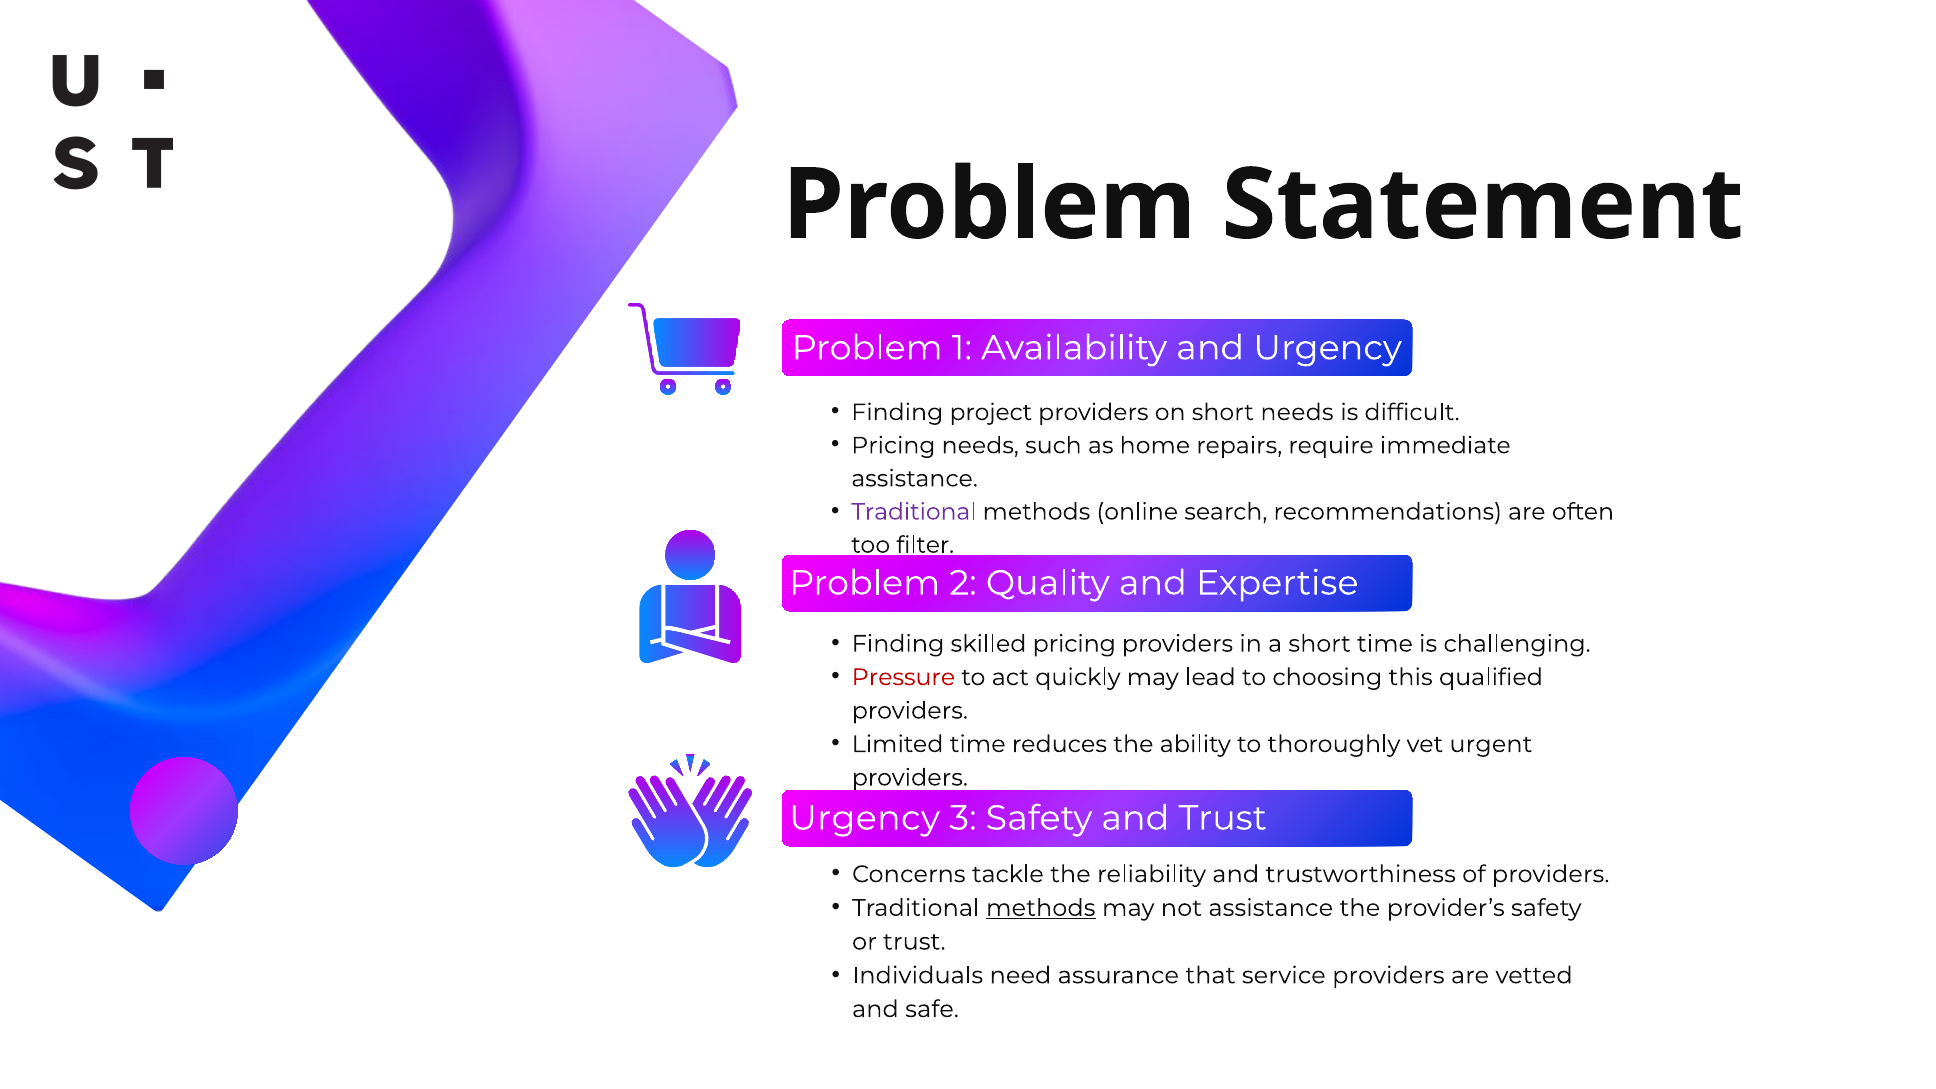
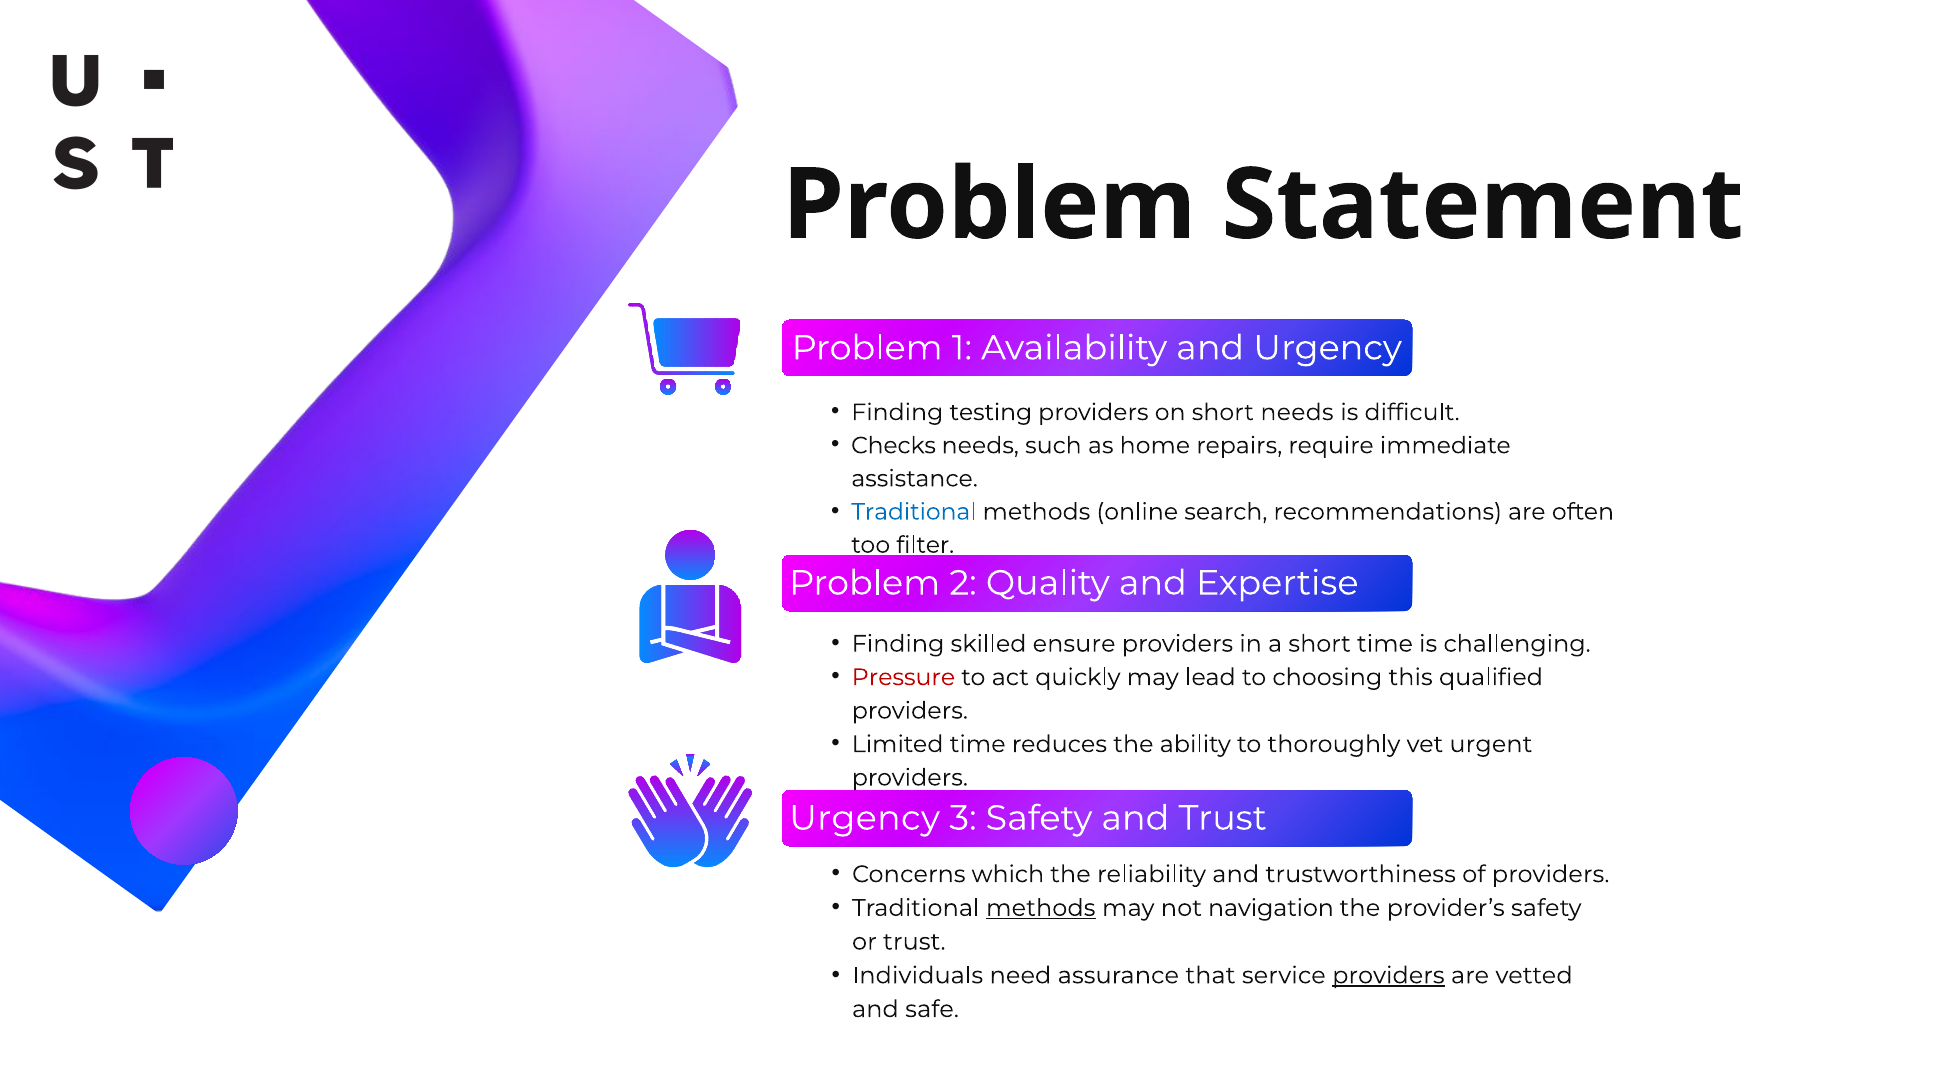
project: project -> testing
Pricing at (893, 446): Pricing -> Checks
Traditional at (914, 512) colour: purple -> blue
skilled pricing: pricing -> ensure
tackle: tackle -> which
not assistance: assistance -> navigation
providers at (1388, 975) underline: none -> present
